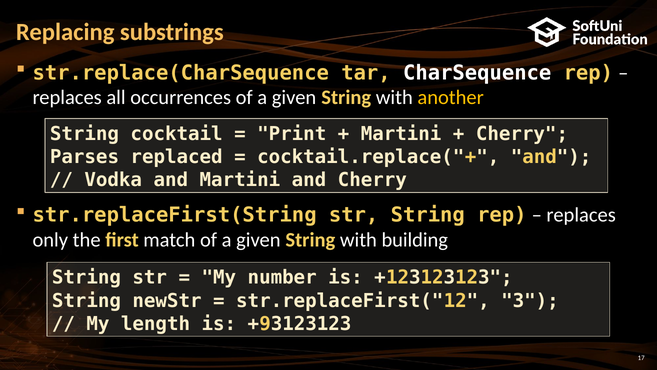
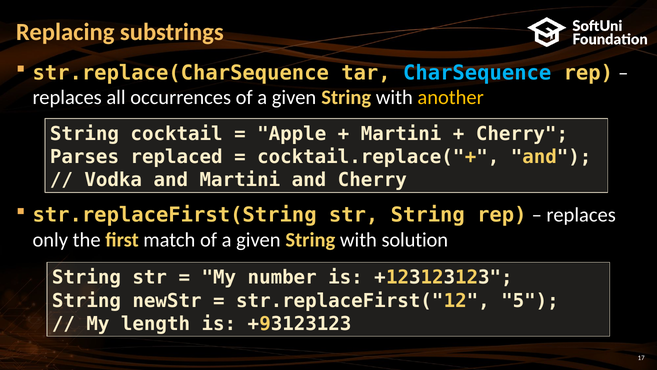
CharSequence colour: white -> light blue
Print: Print -> Apple
building: building -> solution
3: 3 -> 5
